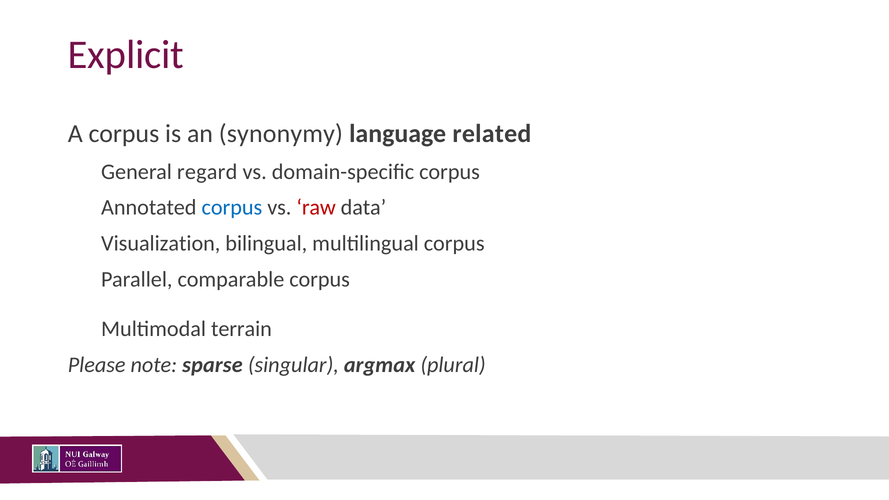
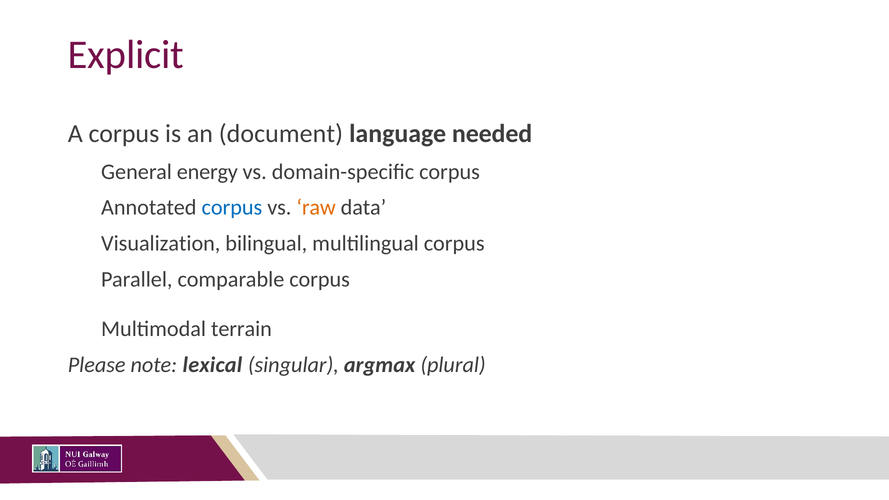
synonymy: synonymy -> document
related: related -> needed
regard: regard -> energy
raw colour: red -> orange
sparse: sparse -> lexical
